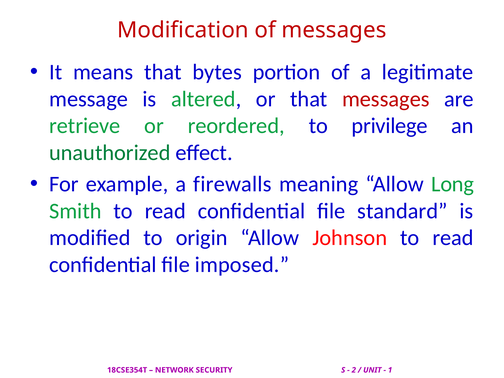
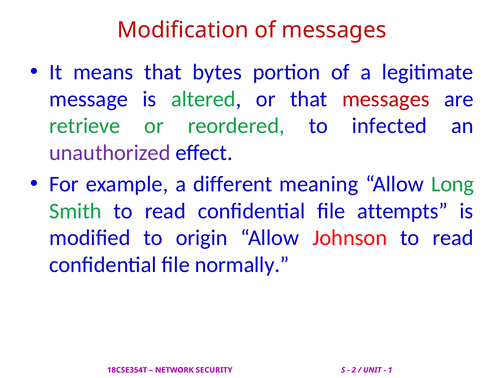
privilege: privilege -> infected
unauthorized colour: green -> purple
firewalls: firewalls -> different
standard: standard -> attempts
imposed: imposed -> normally
